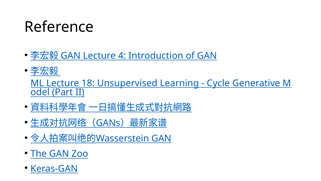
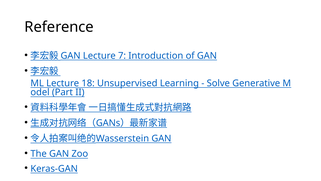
4: 4 -> 7
Cycle: Cycle -> Solve
